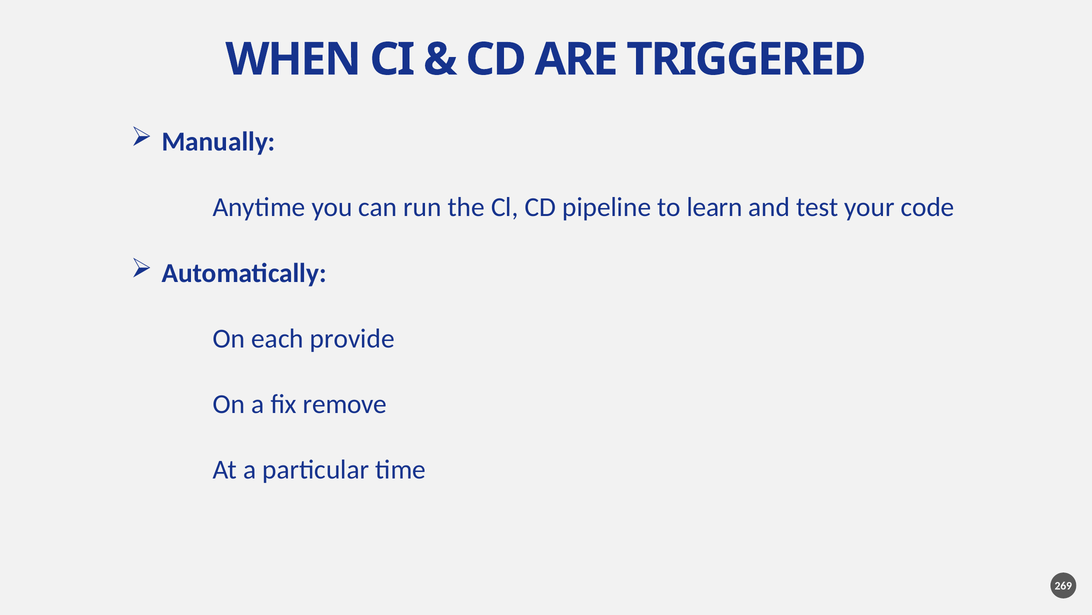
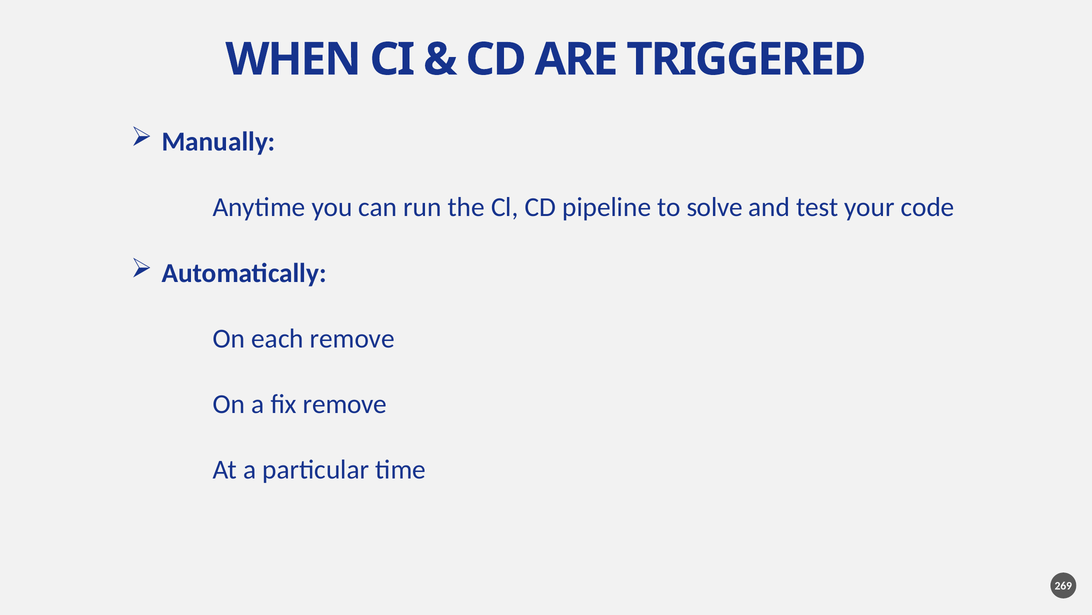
learn: learn -> solve
each provide: provide -> remove
